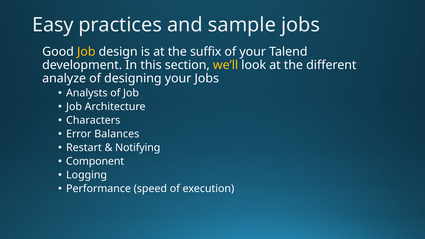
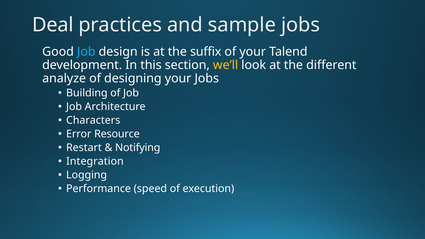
Easy: Easy -> Deal
Job at (86, 52) colour: yellow -> light blue
Analysts: Analysts -> Building
Balances: Balances -> Resource
Component: Component -> Integration
